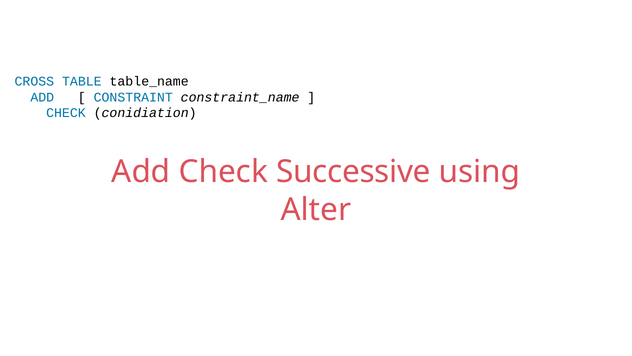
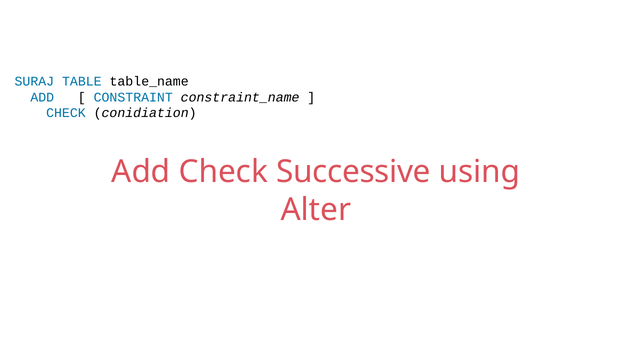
CROSS: CROSS -> SURAJ
